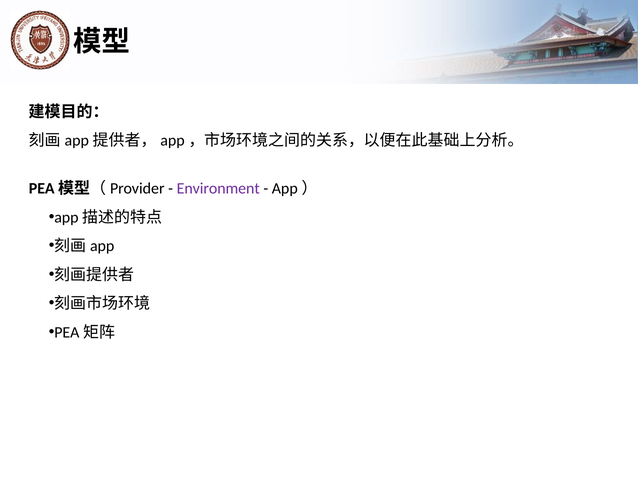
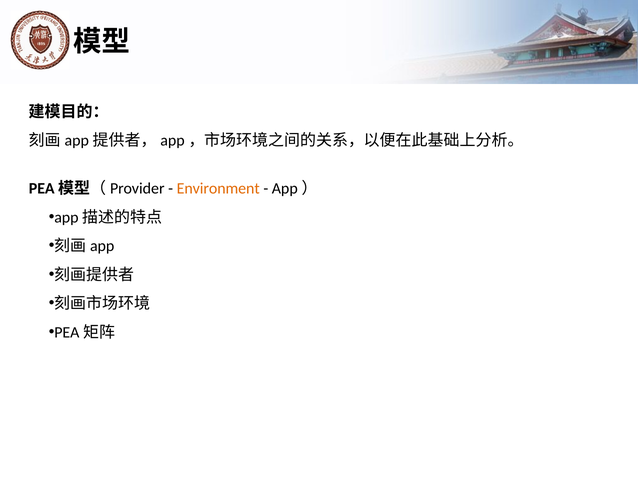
Environment colour: purple -> orange
